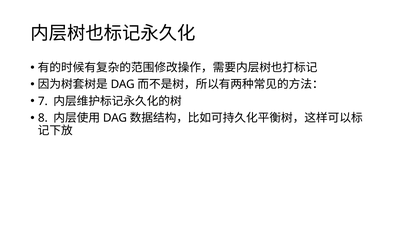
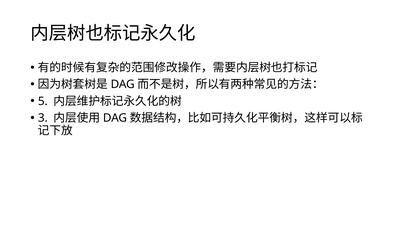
7: 7 -> 5
8: 8 -> 3
